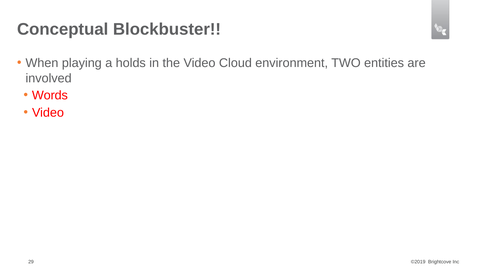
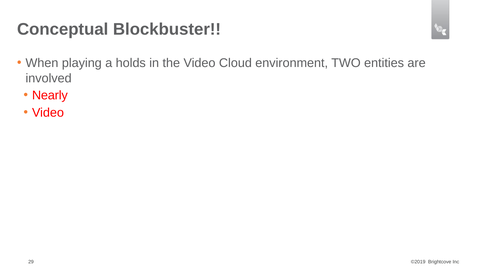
Words: Words -> Nearly
